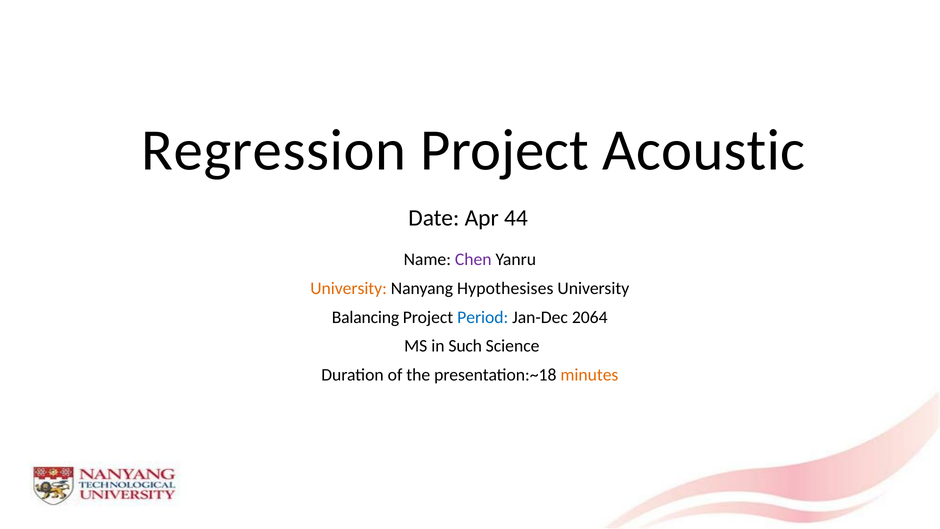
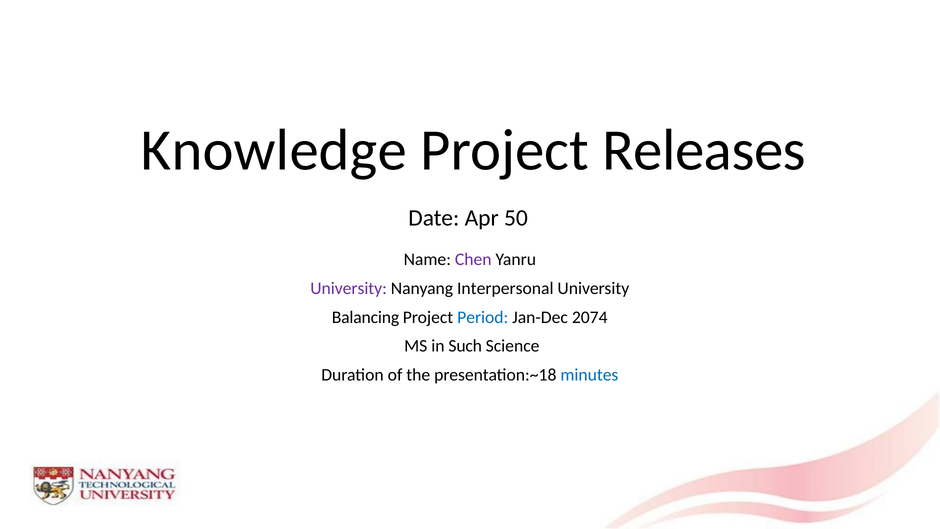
Regression: Regression -> Knowledge
Acoustic: Acoustic -> Releases
44: 44 -> 50
University at (349, 288) colour: orange -> purple
Hypothesises: Hypothesises -> Interpersonal
2064: 2064 -> 2074
minutes colour: orange -> blue
